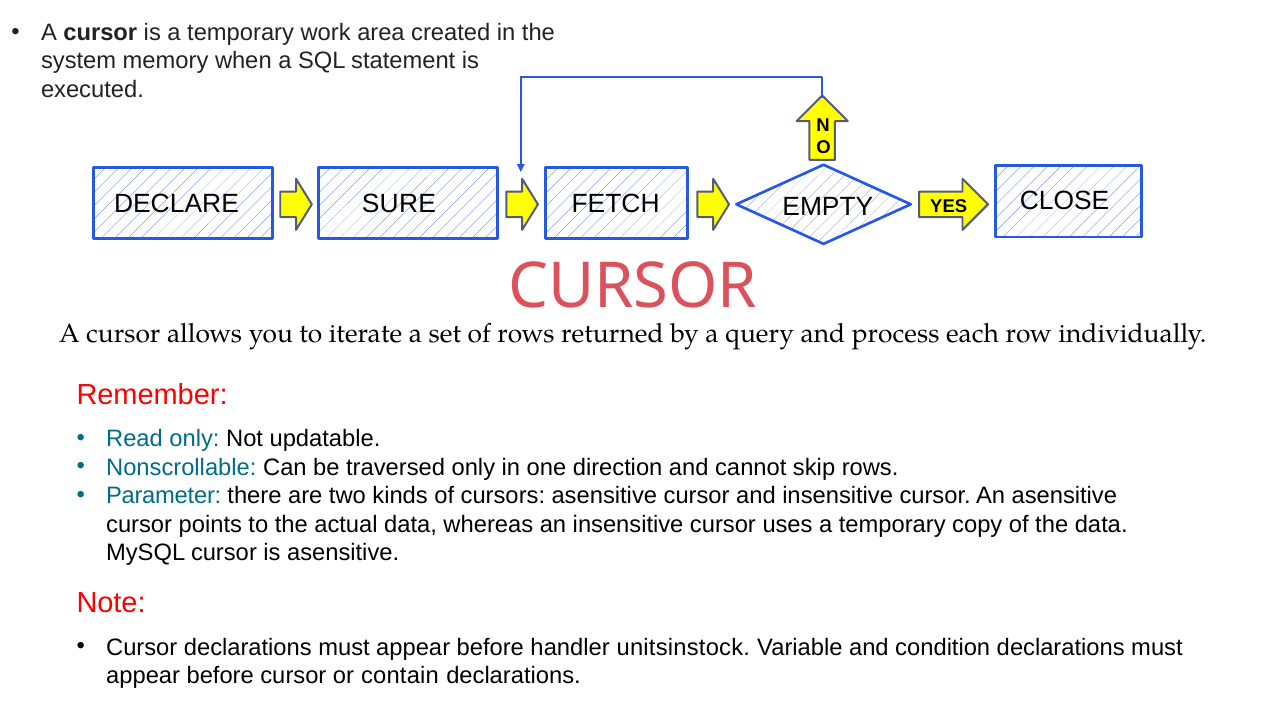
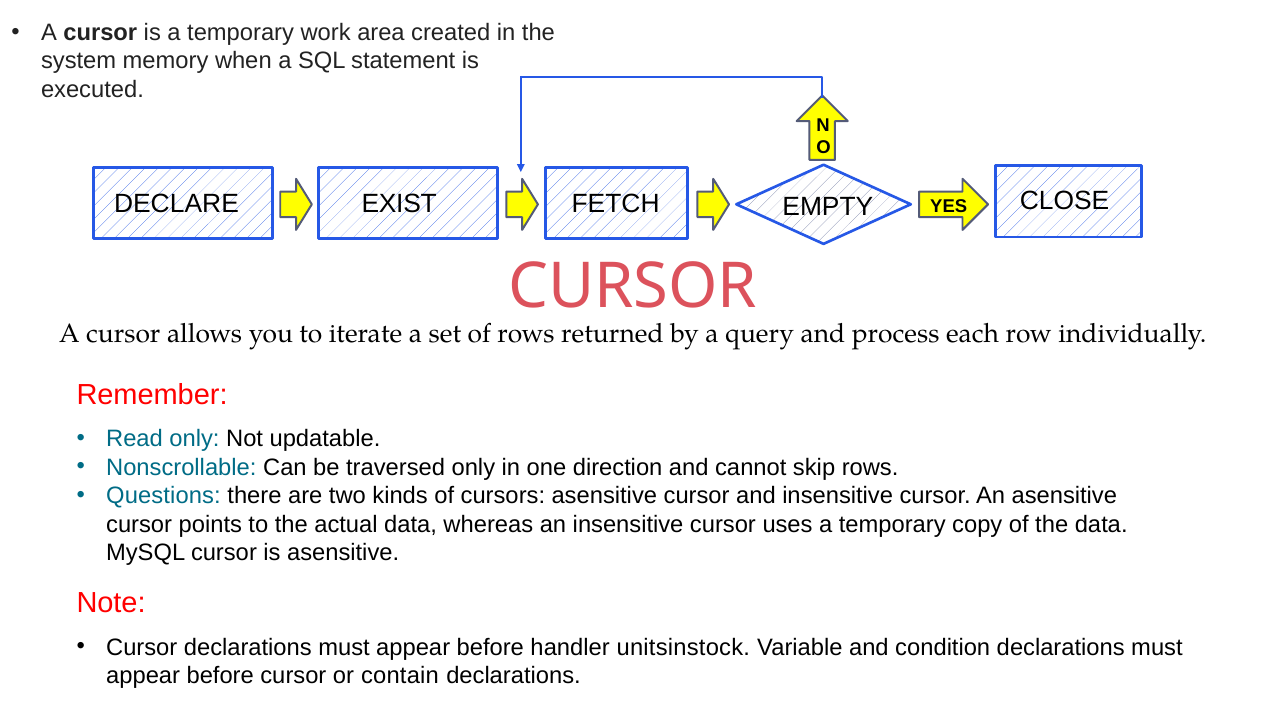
SURE: SURE -> EXIST
Parameter: Parameter -> Questions
